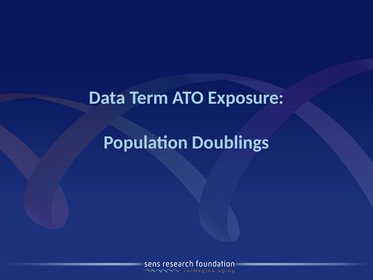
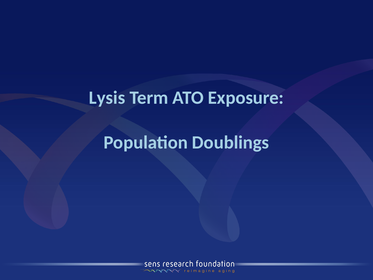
Data: Data -> Lysis
